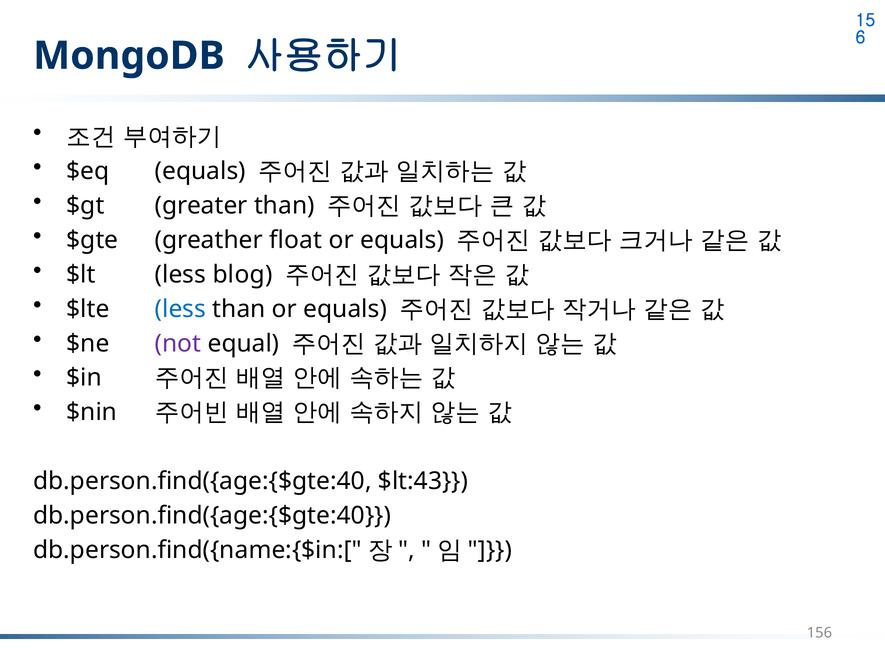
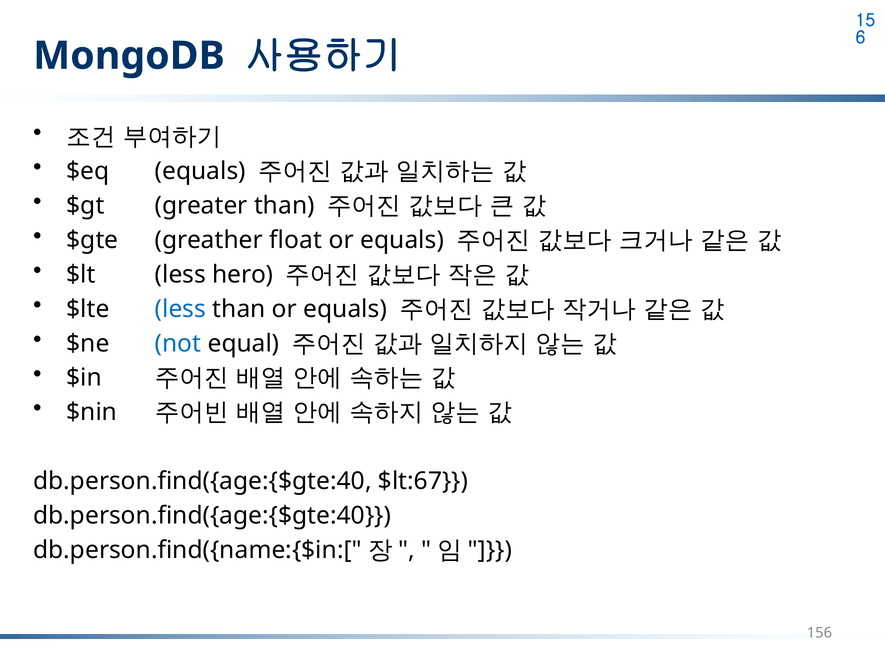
blog: blog -> hero
not colour: purple -> blue
$lt:43: $lt:43 -> $lt:67
